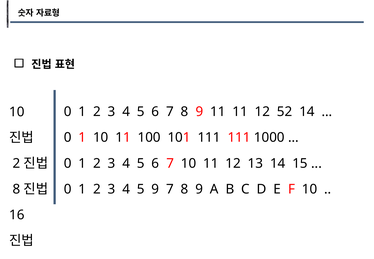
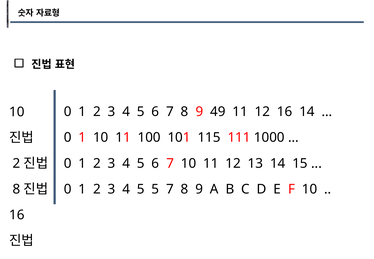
9 11: 11 -> 49
12 52: 52 -> 16
101 111: 111 -> 115
5 9: 9 -> 5
